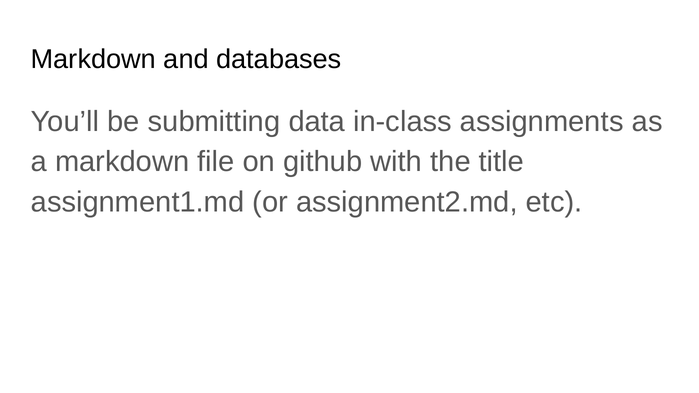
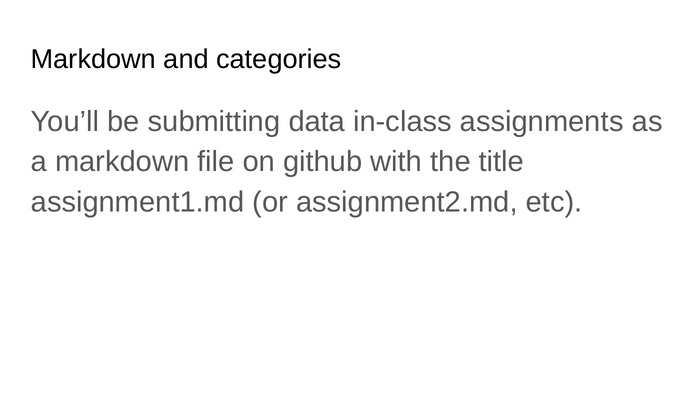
databases: databases -> categories
